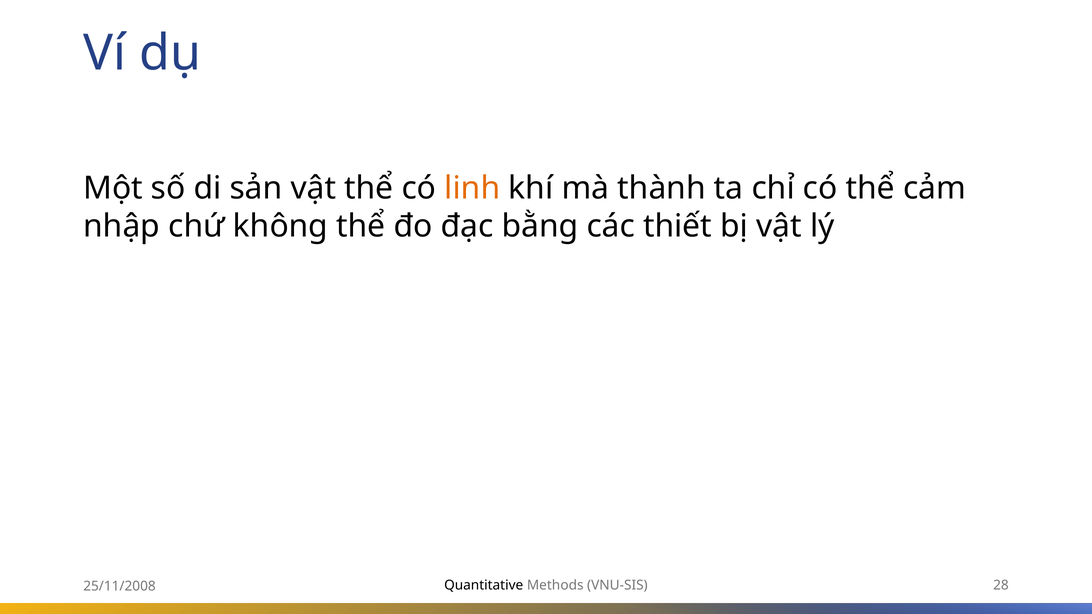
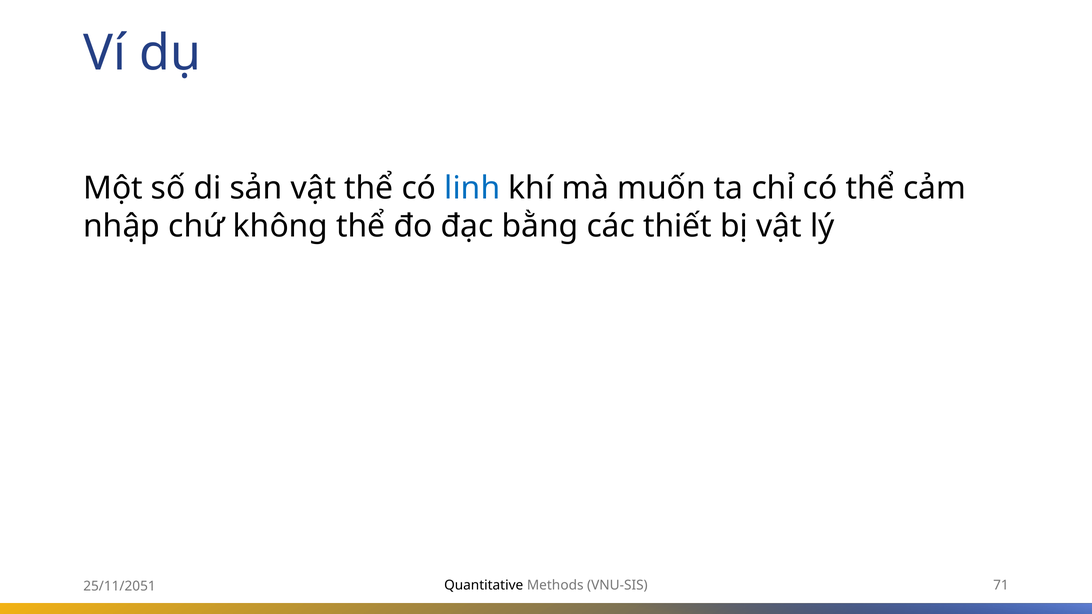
linh colour: orange -> blue
thành: thành -> muốn
28: 28 -> 71
25/11/2008: 25/11/2008 -> 25/11/2051
